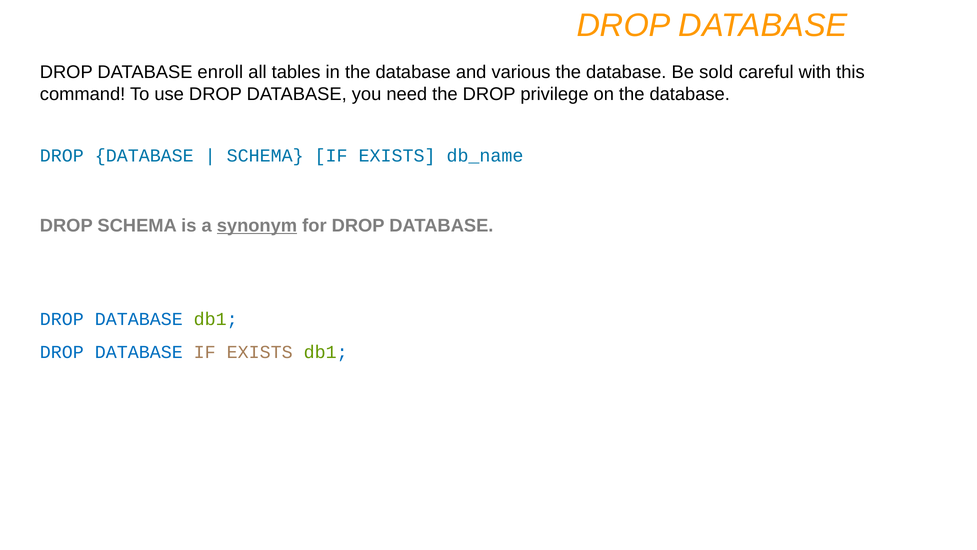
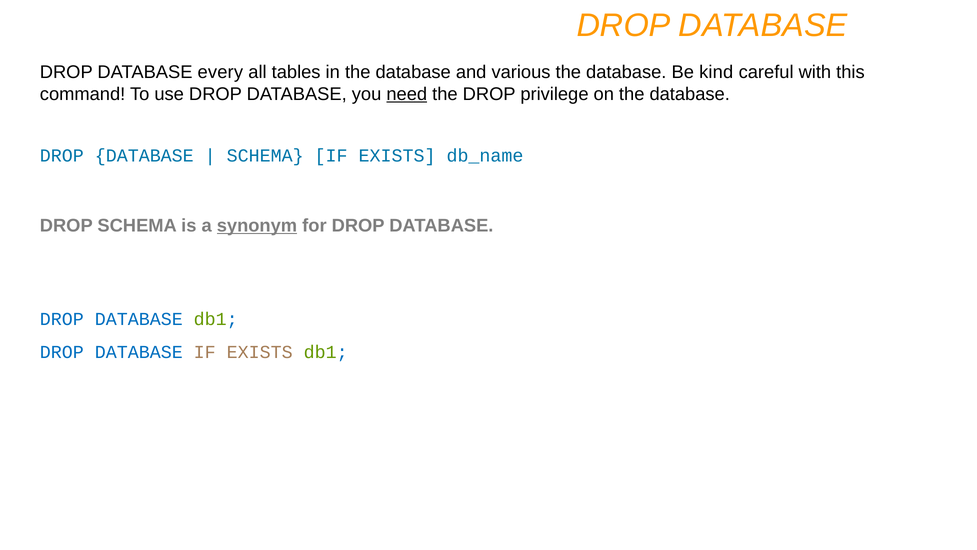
enroll: enroll -> every
sold: sold -> kind
need underline: none -> present
